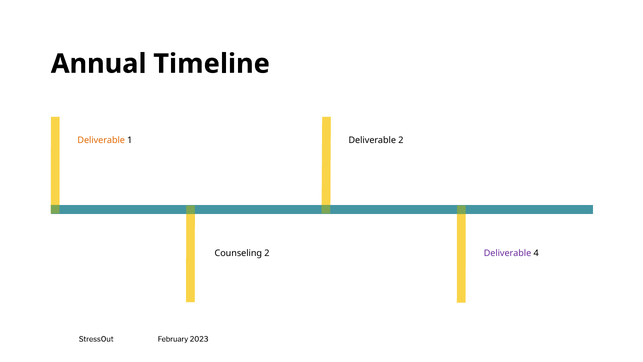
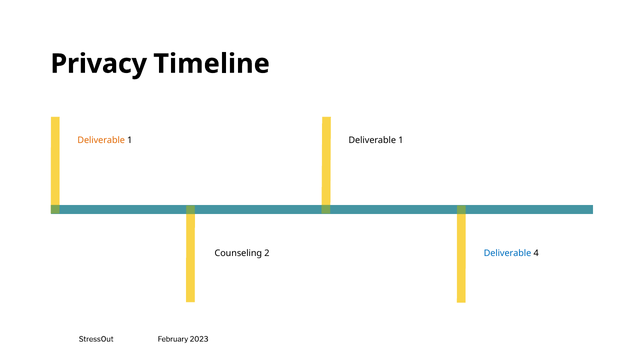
Annual: Annual -> Privacy
2 at (401, 140): 2 -> 1
Deliverable at (508, 253) colour: purple -> blue
